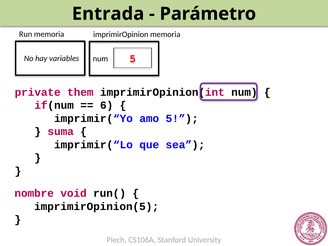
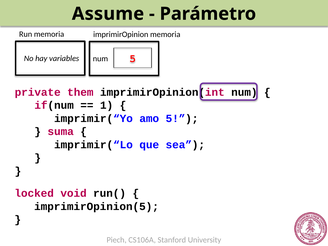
Entrada: Entrada -> Assume
6: 6 -> 1
nombre: nombre -> locked
